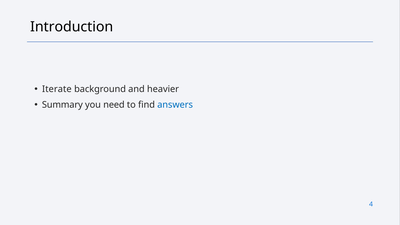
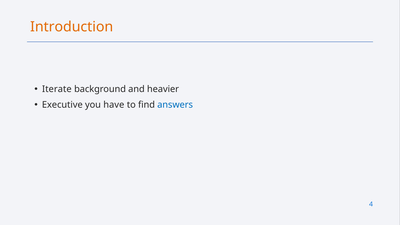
Introduction colour: black -> orange
Summary: Summary -> Executive
need: need -> have
